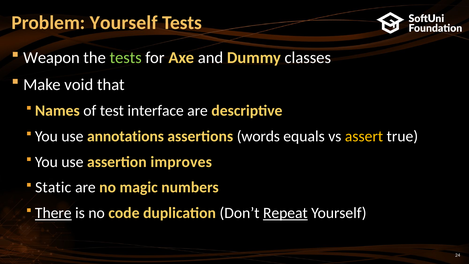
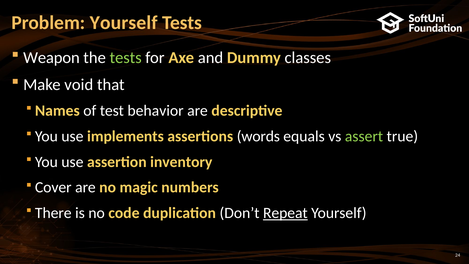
interface: interface -> behavior
annotations: annotations -> implements
assert colour: yellow -> light green
improves: improves -> inventory
Static: Static -> Cover
There underline: present -> none
